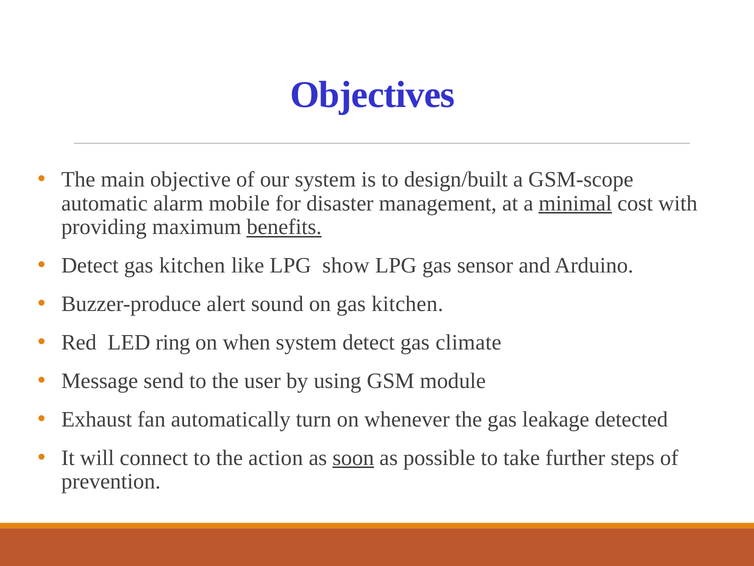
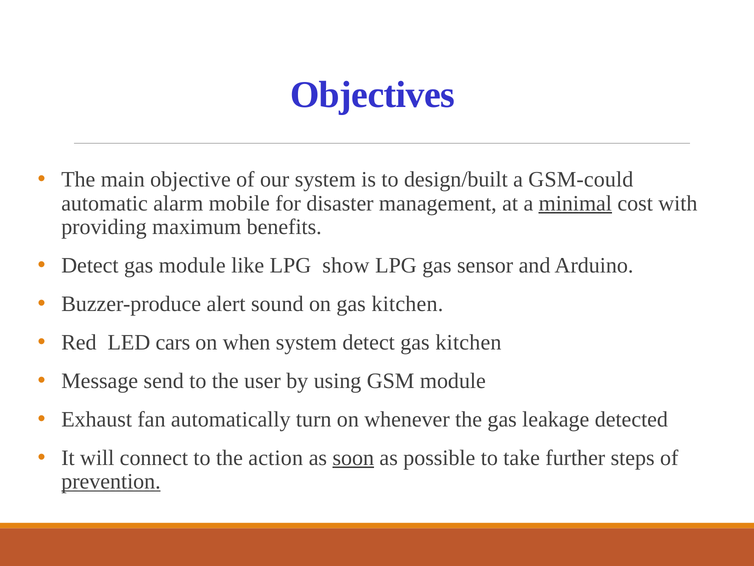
GSM-scope: GSM-scope -> GSM-could
benefits underline: present -> none
Detect gas kitchen: kitchen -> module
ring: ring -> cars
detect gas climate: climate -> kitchen
prevention underline: none -> present
